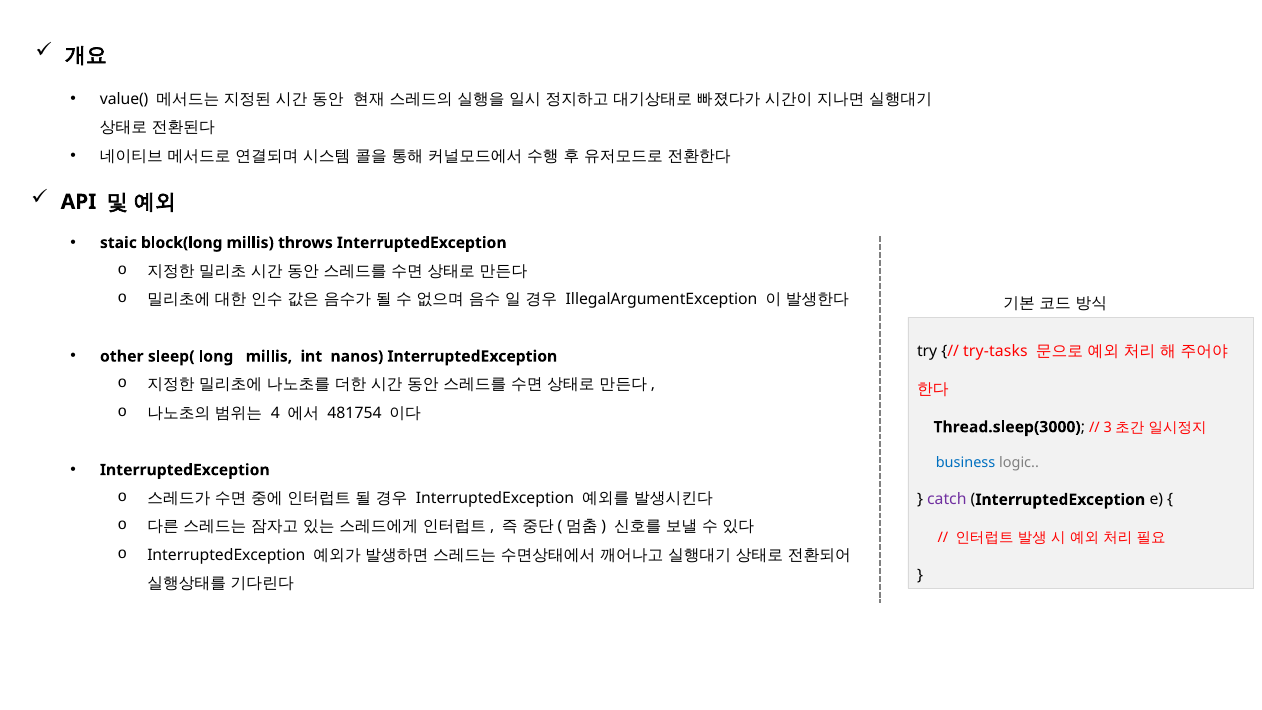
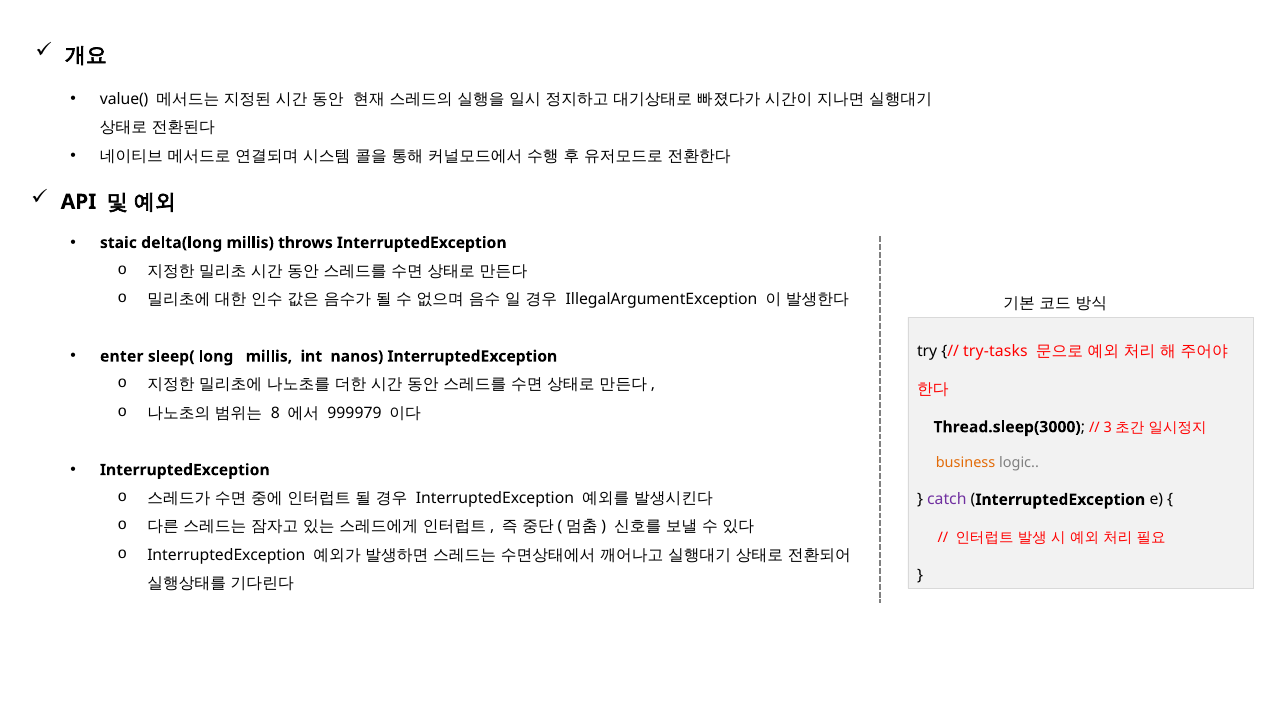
block(long: block(long -> delta(long
other: other -> enter
4: 4 -> 8
481754: 481754 -> 999979
business colour: blue -> orange
